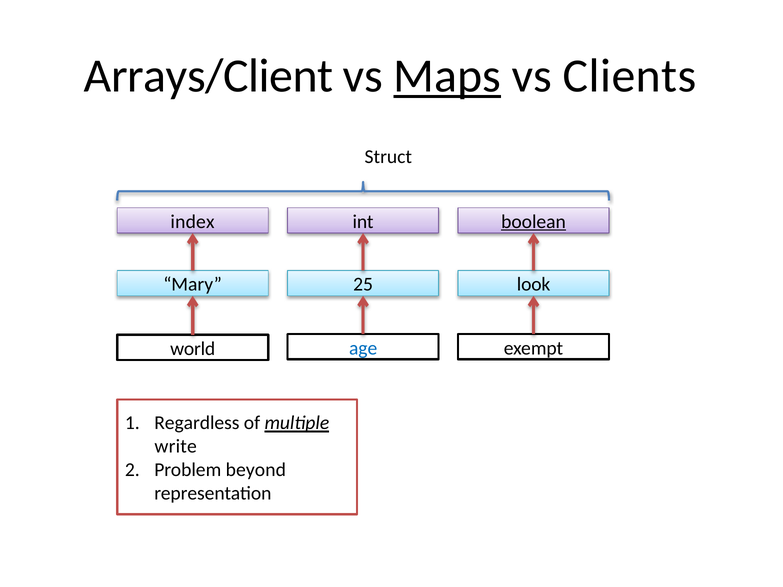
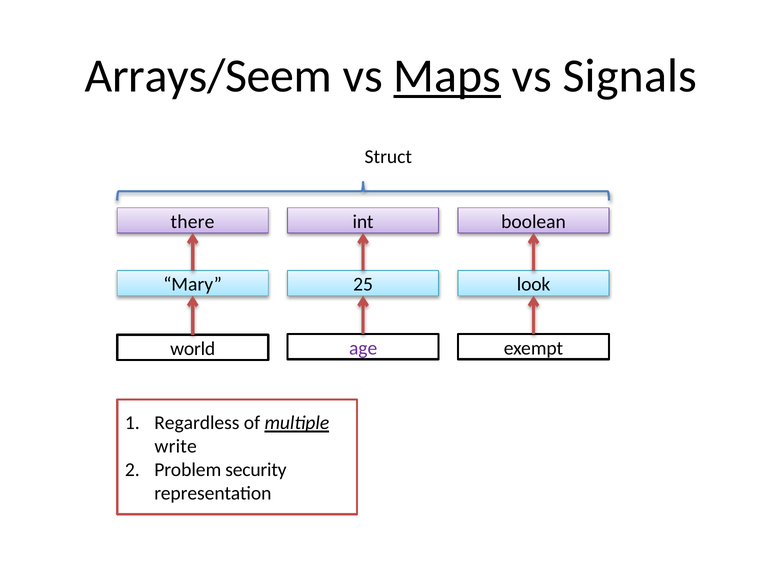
Arrays/Client: Arrays/Client -> Arrays/Seem
Clients: Clients -> Signals
index: index -> there
boolean underline: present -> none
age colour: blue -> purple
beyond: beyond -> security
